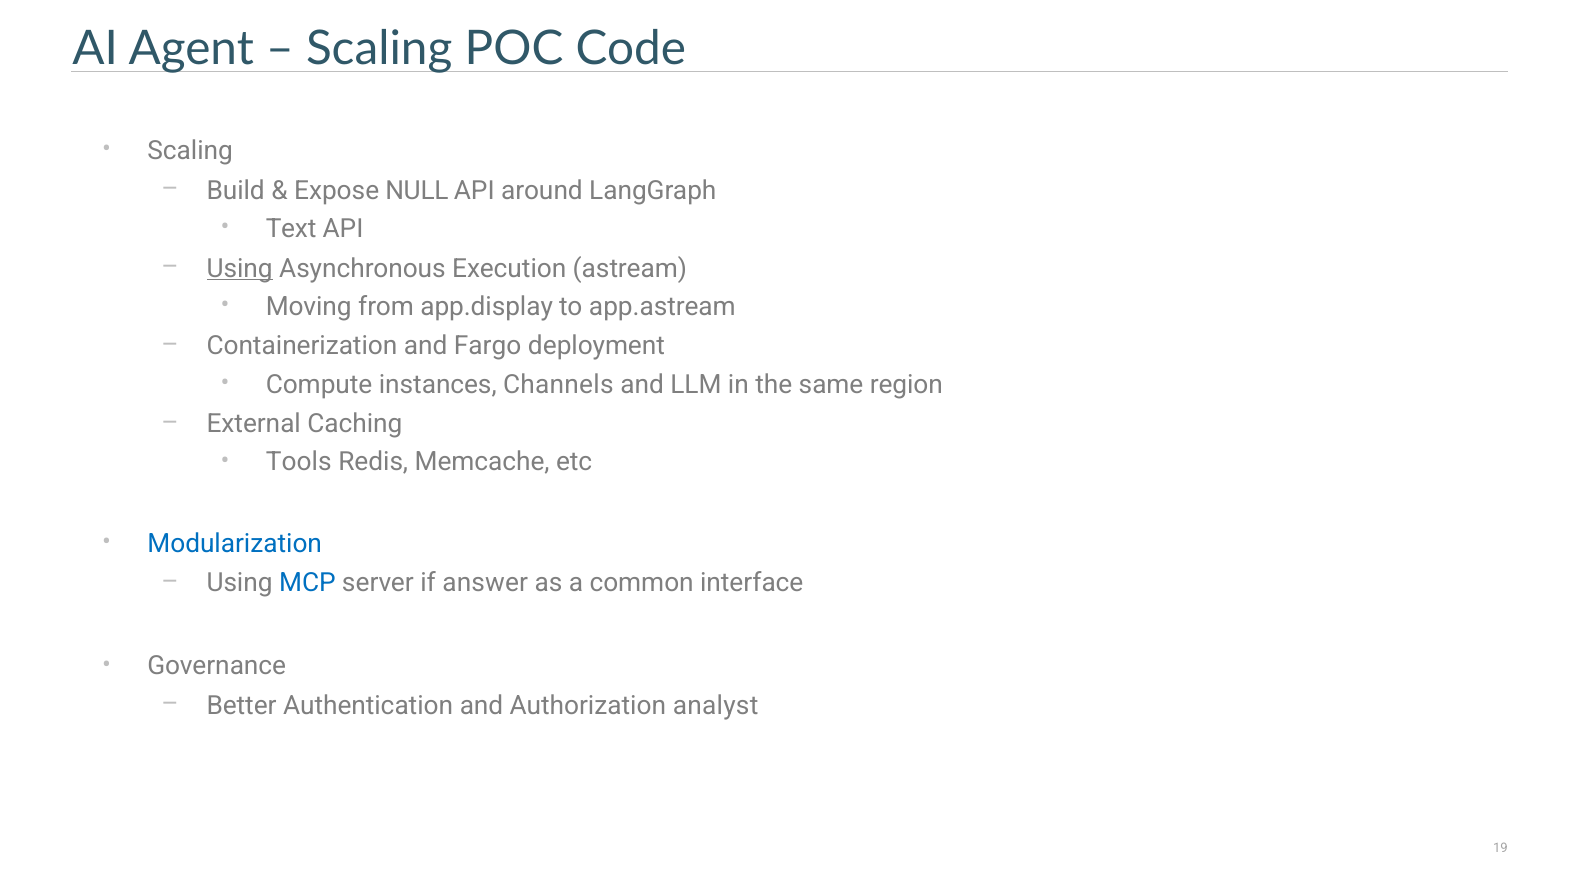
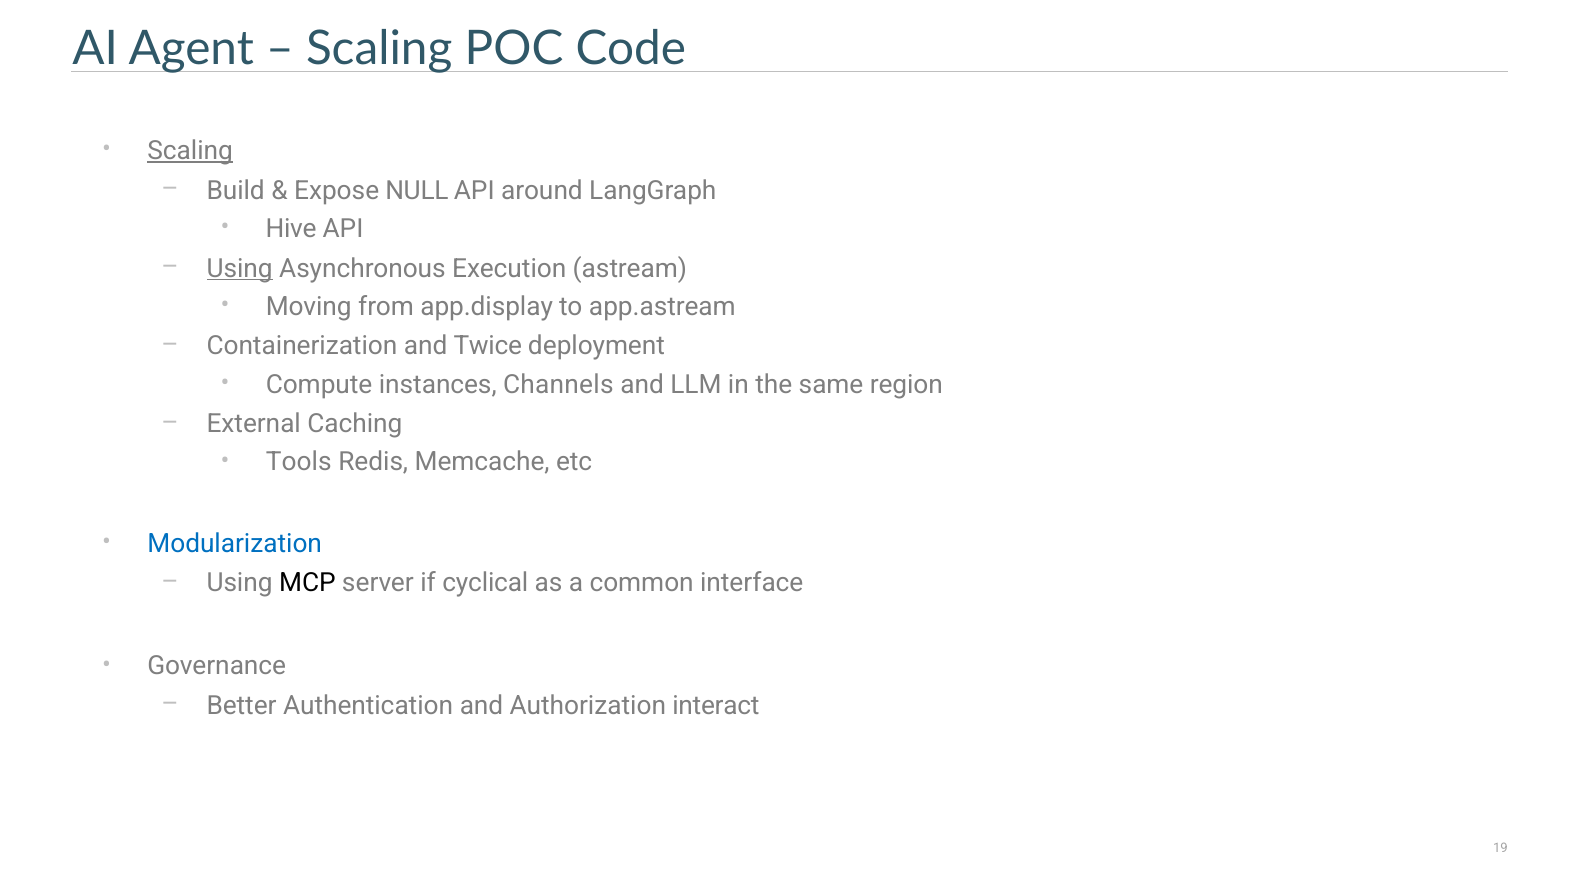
Scaling at (190, 151) underline: none -> present
Text: Text -> Hive
Fargo: Fargo -> Twice
MCP colour: blue -> black
answer: answer -> cyclical
analyst: analyst -> interact
